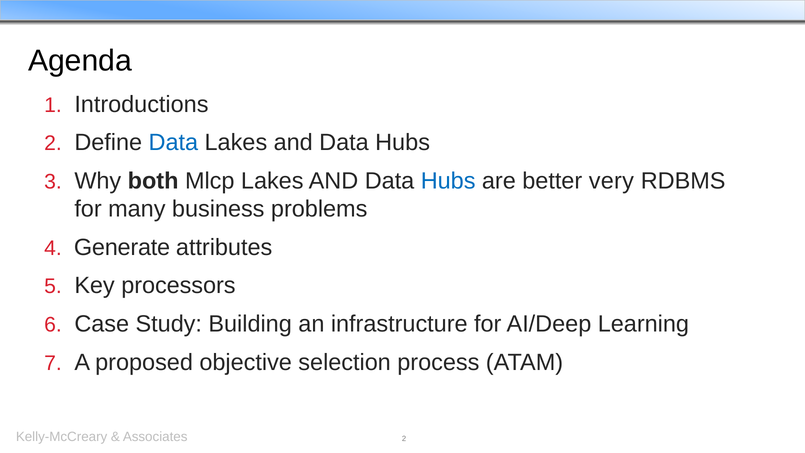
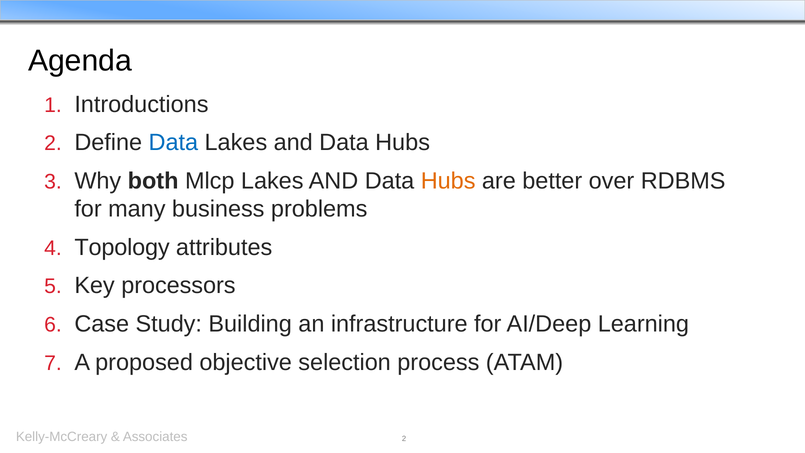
Hubs at (448, 181) colour: blue -> orange
very: very -> over
Generate: Generate -> Topology
